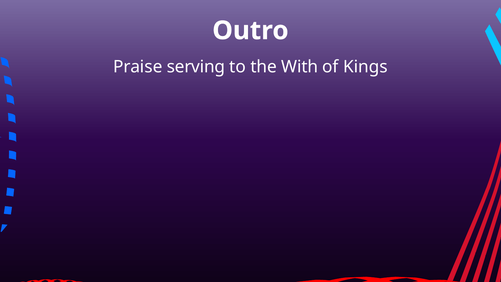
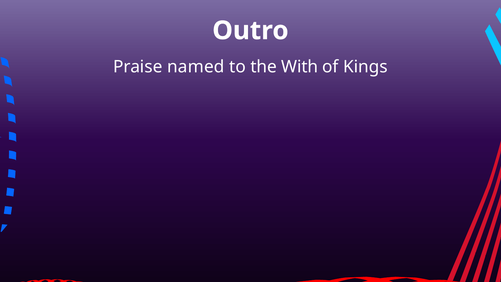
serving: serving -> named
